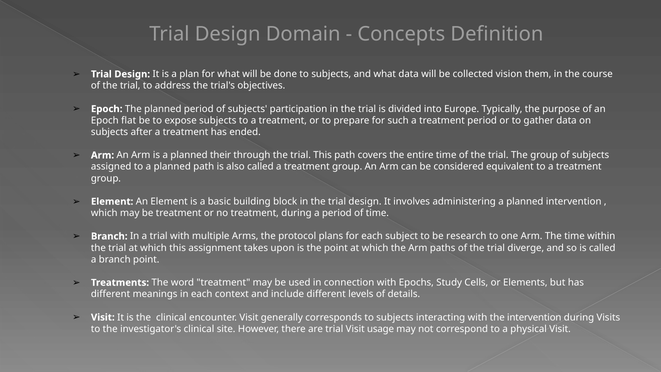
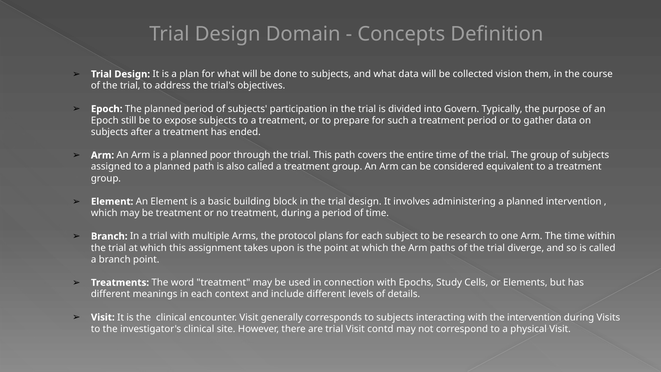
Europe: Europe -> Govern
flat: flat -> still
their: their -> poor
usage: usage -> contd
